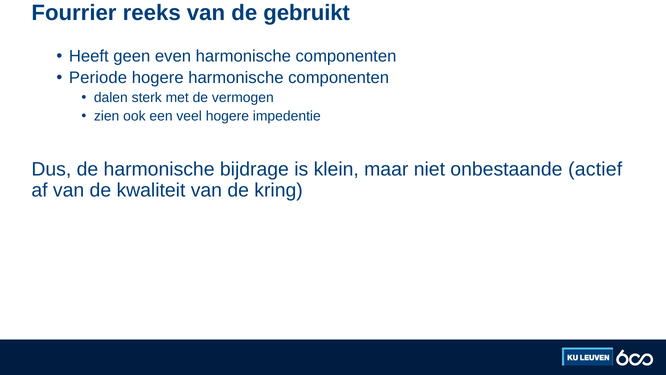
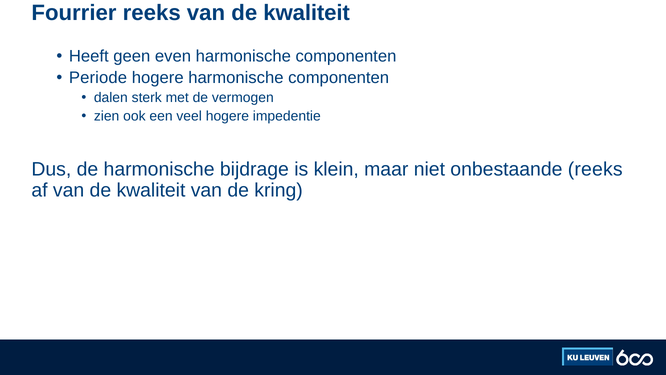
reeks van de gebruikt: gebruikt -> kwaliteit
onbestaande actief: actief -> reeks
